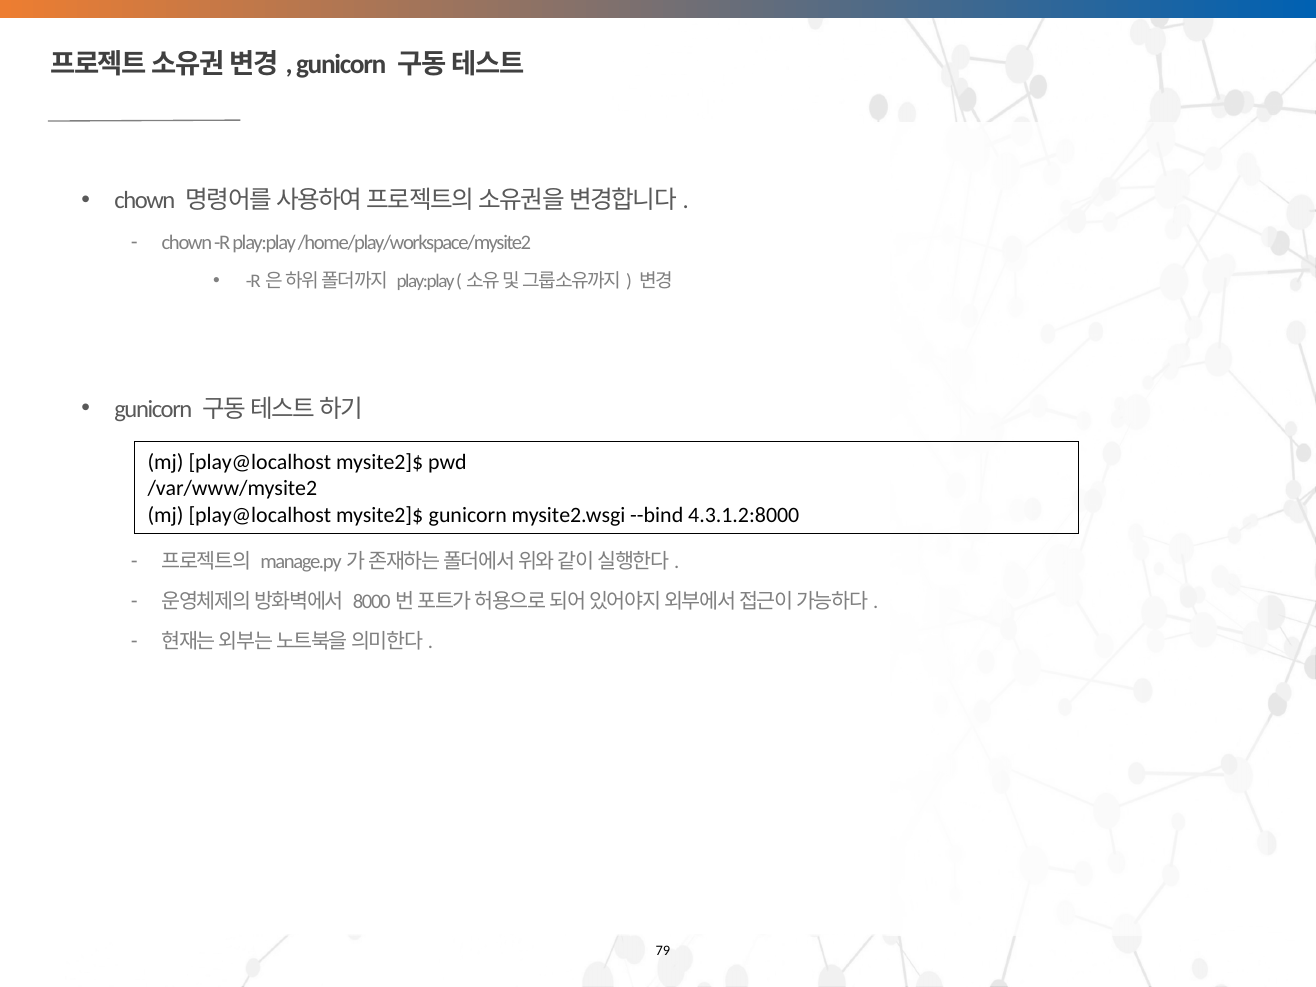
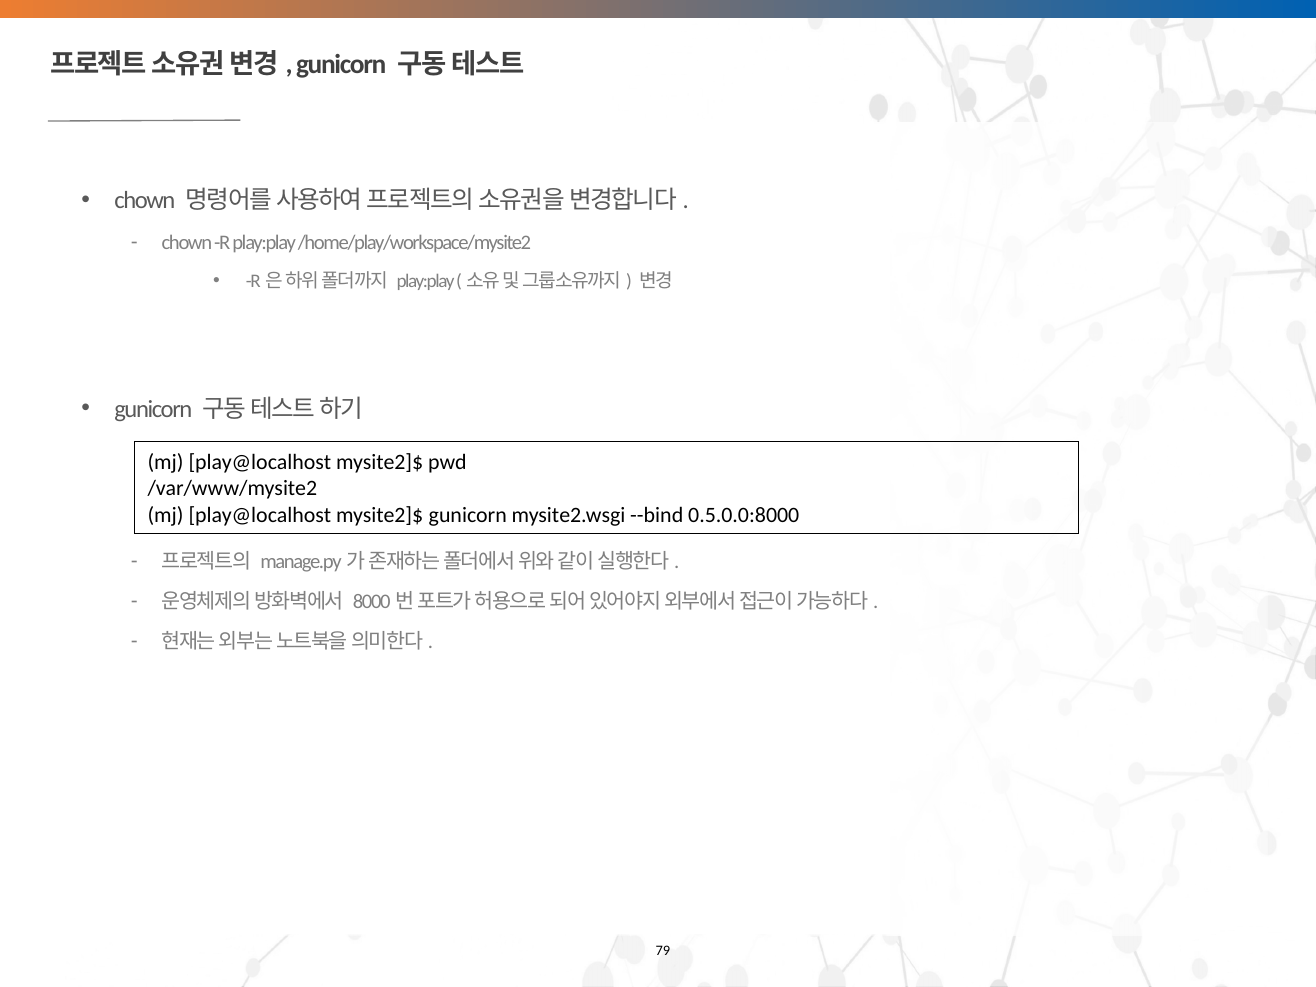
4.3.1.2:8000: 4.3.1.2:8000 -> 0.5.0.0:8000
